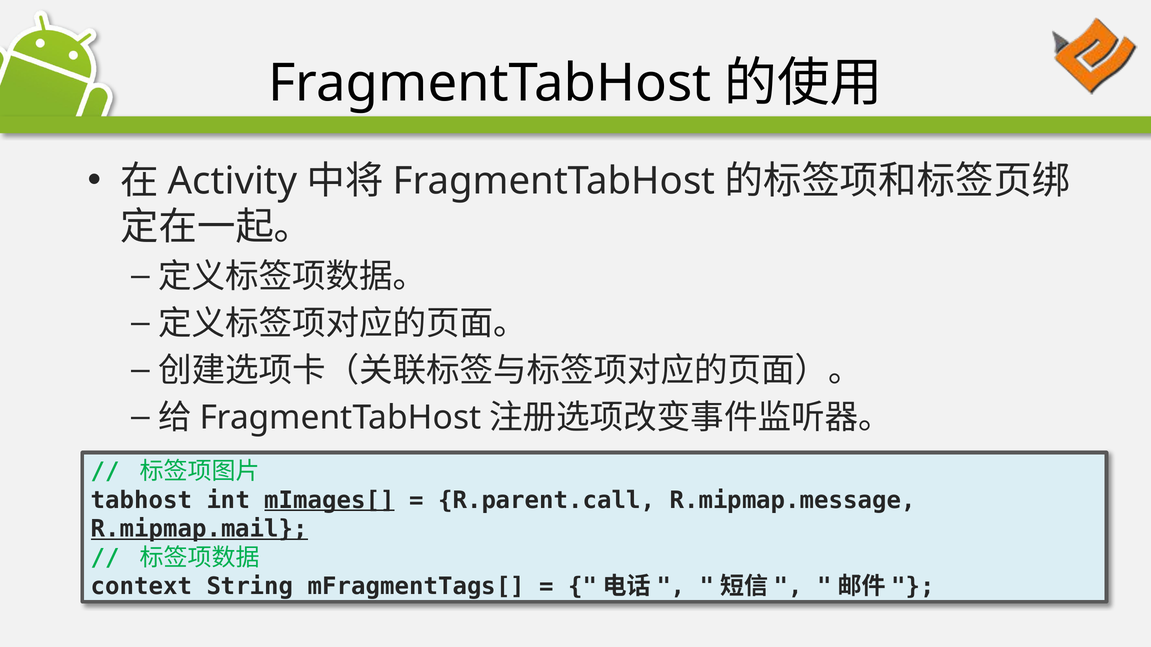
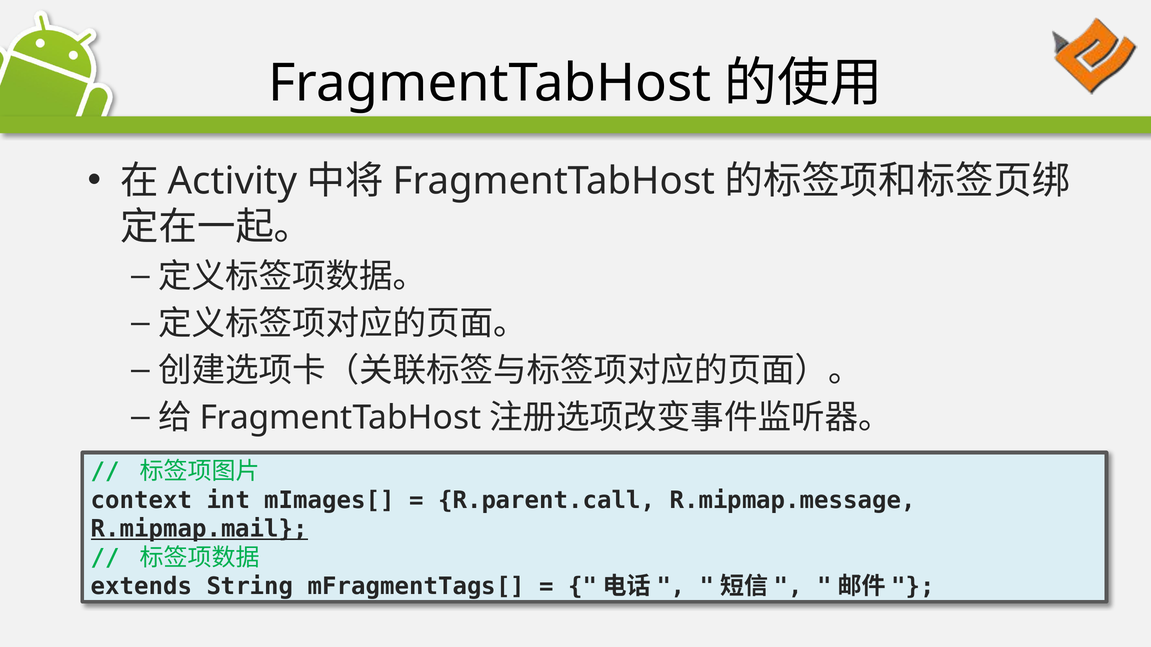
tabhost: tabhost -> context
mImages[ underline: present -> none
context: context -> extends
